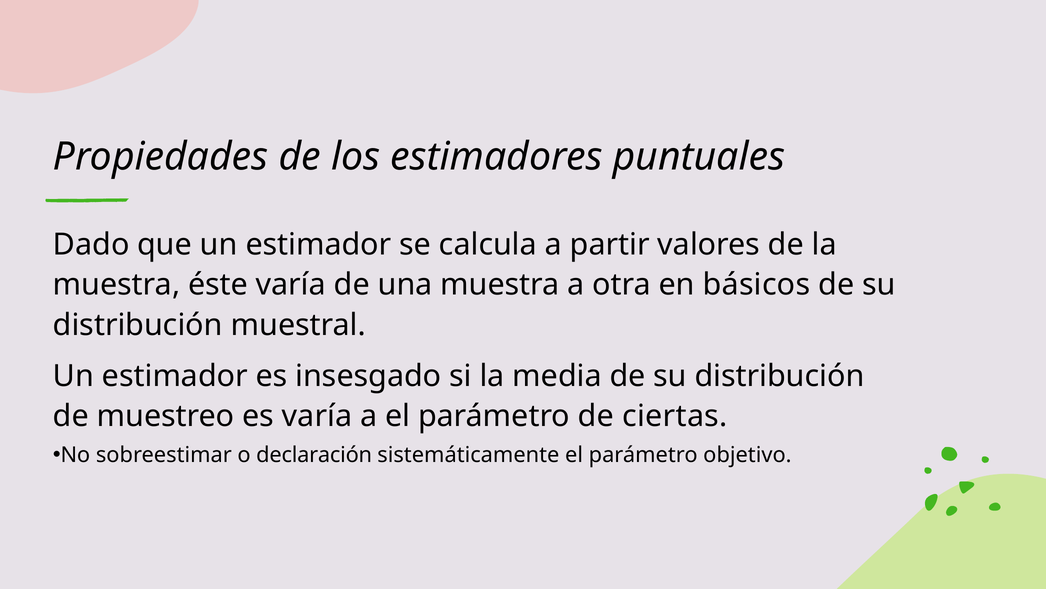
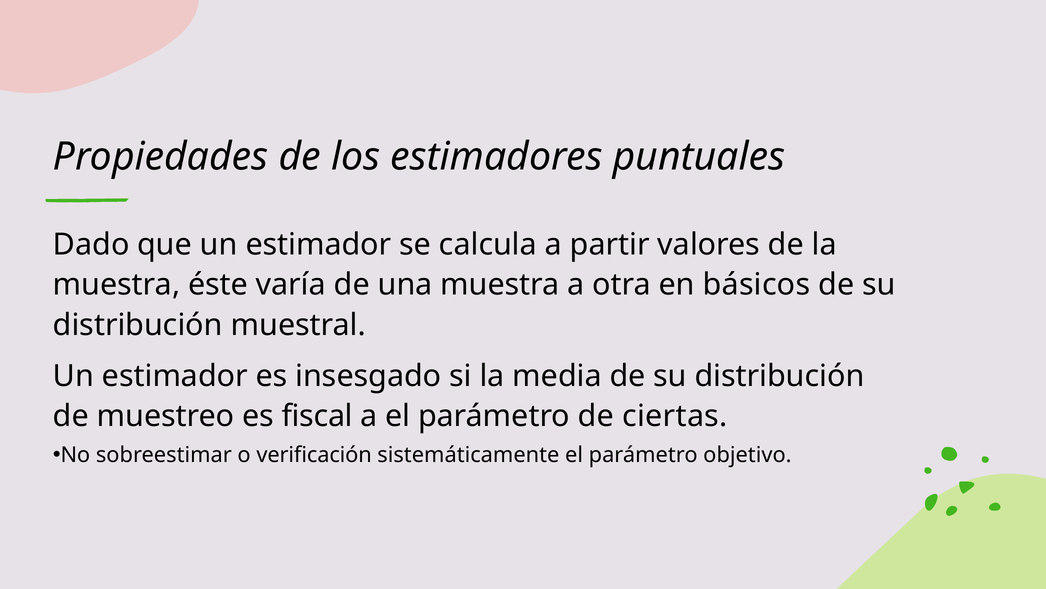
es varía: varía -> fiscal
declaración: declaración -> verificación
